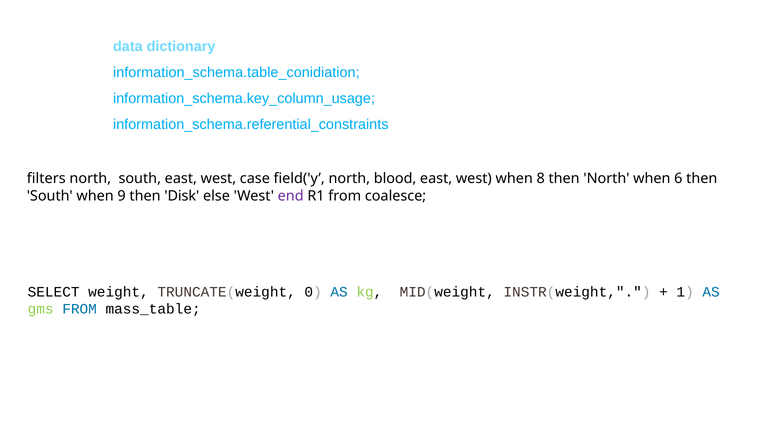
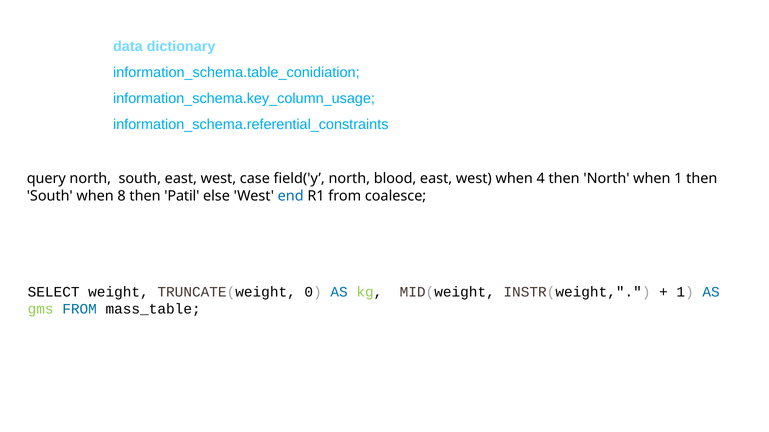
filters: filters -> query
8: 8 -> 4
when 6: 6 -> 1
9: 9 -> 8
Disk: Disk -> Patil
end colour: purple -> blue
